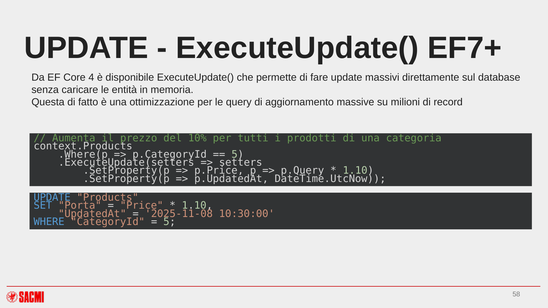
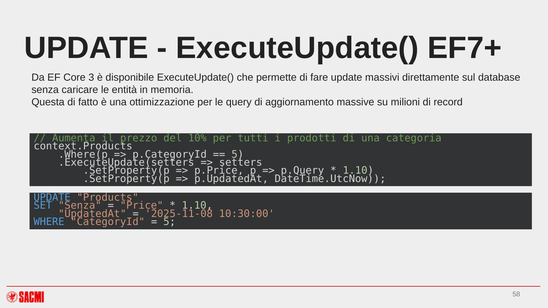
4: 4 -> 3
SET Porta: Porta -> Senza
